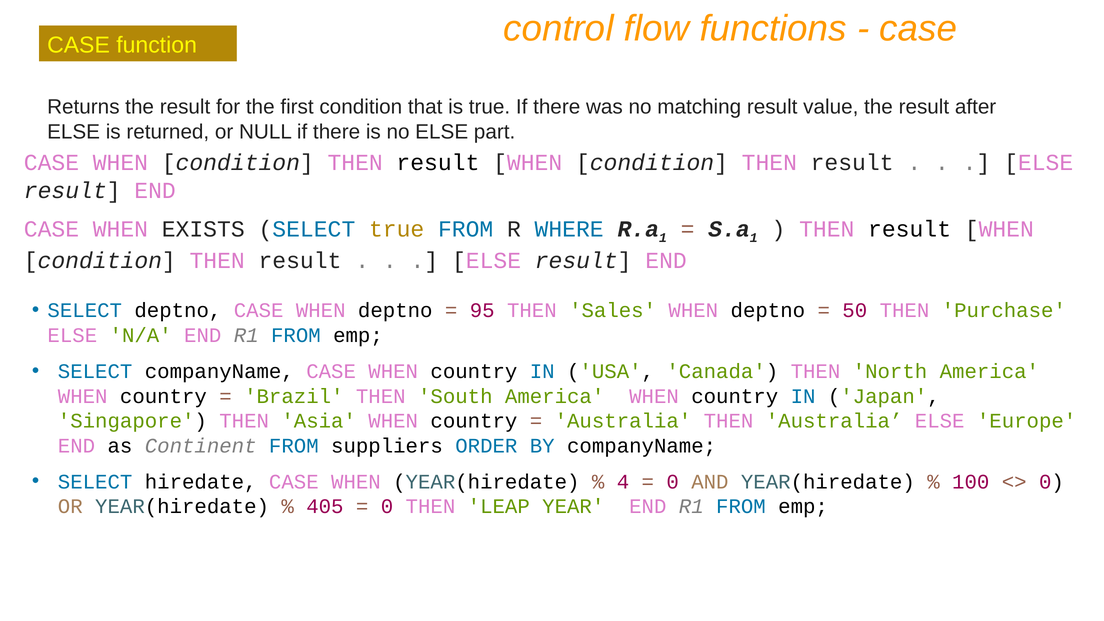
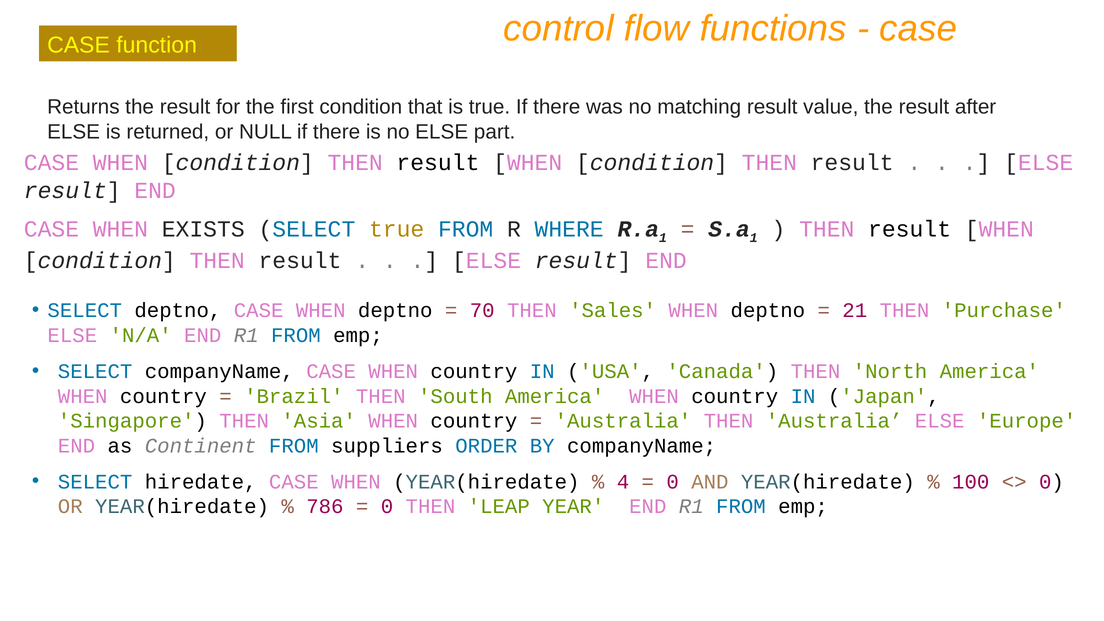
95: 95 -> 70
50: 50 -> 21
405: 405 -> 786
